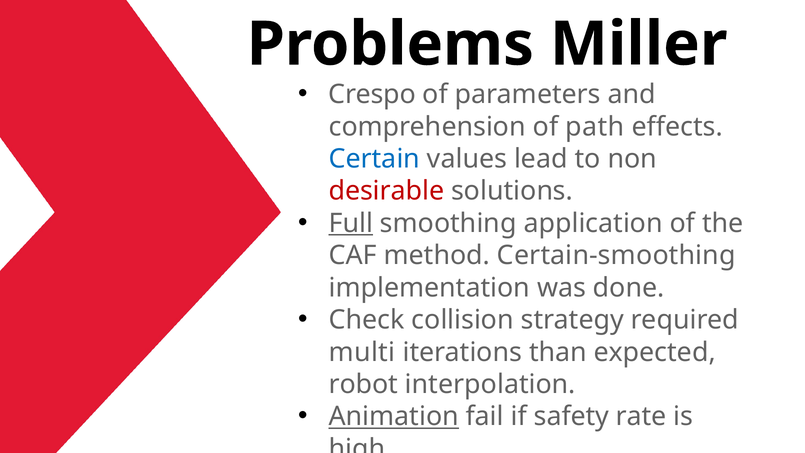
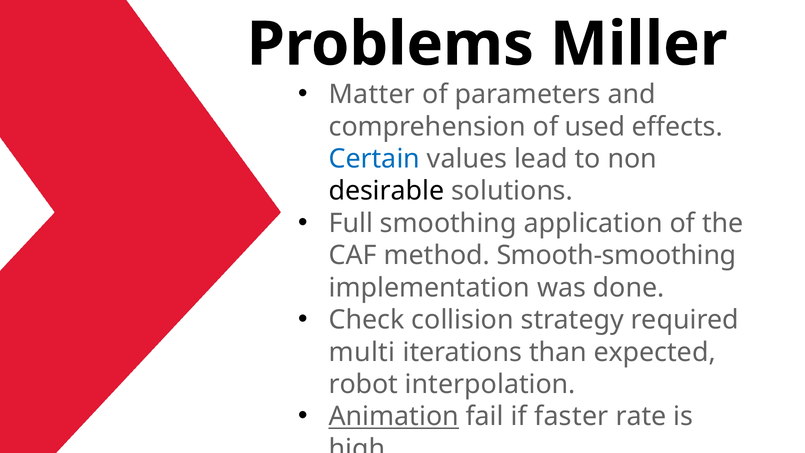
Crespo: Crespo -> Matter
path: path -> used
desirable colour: red -> black
Full underline: present -> none
Certain-smoothing: Certain-smoothing -> Smooth-smoothing
safety: safety -> faster
